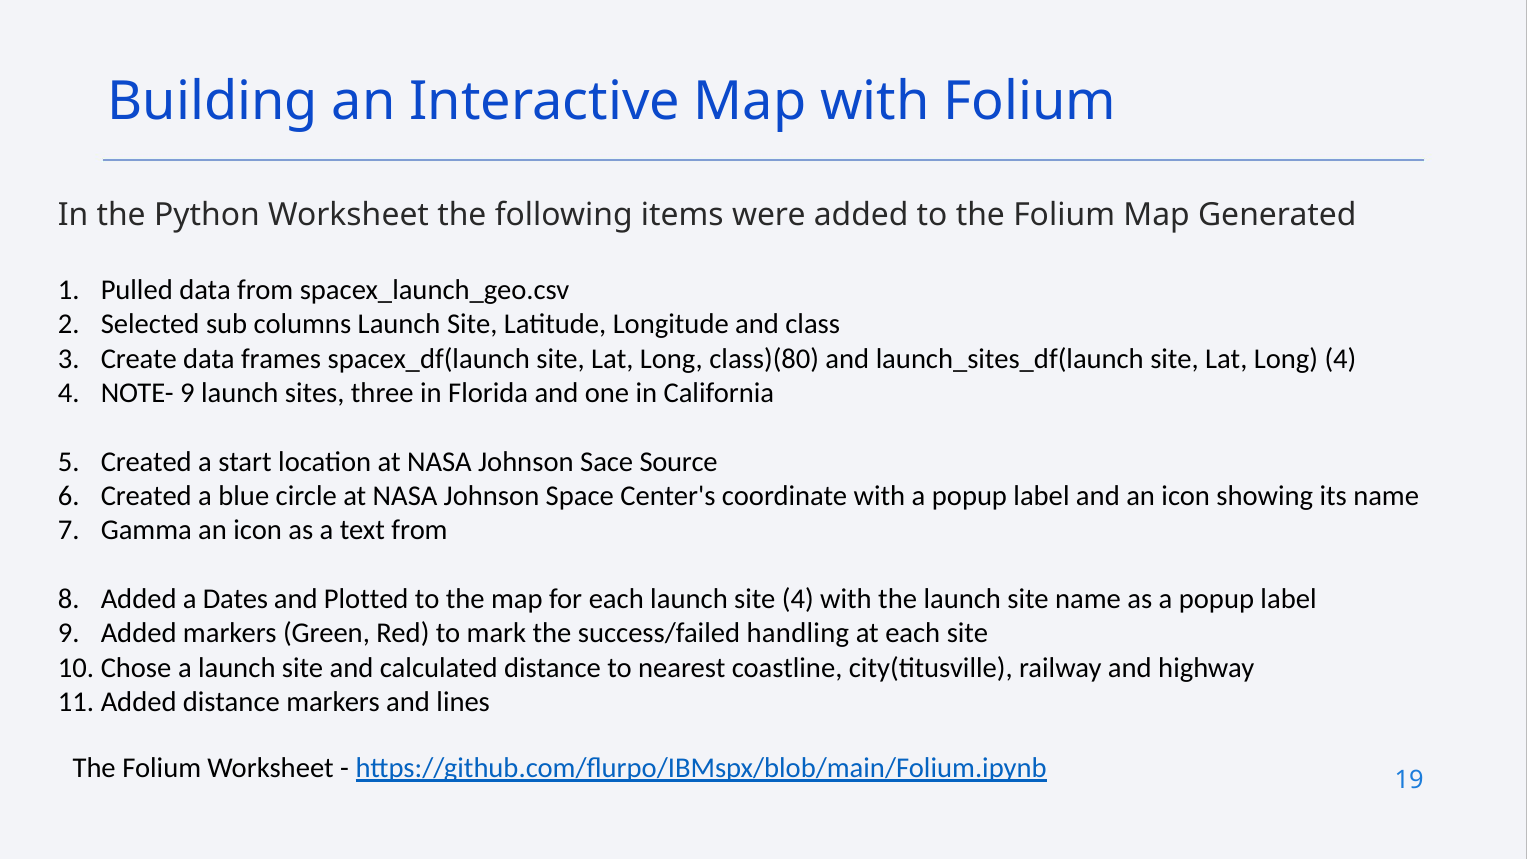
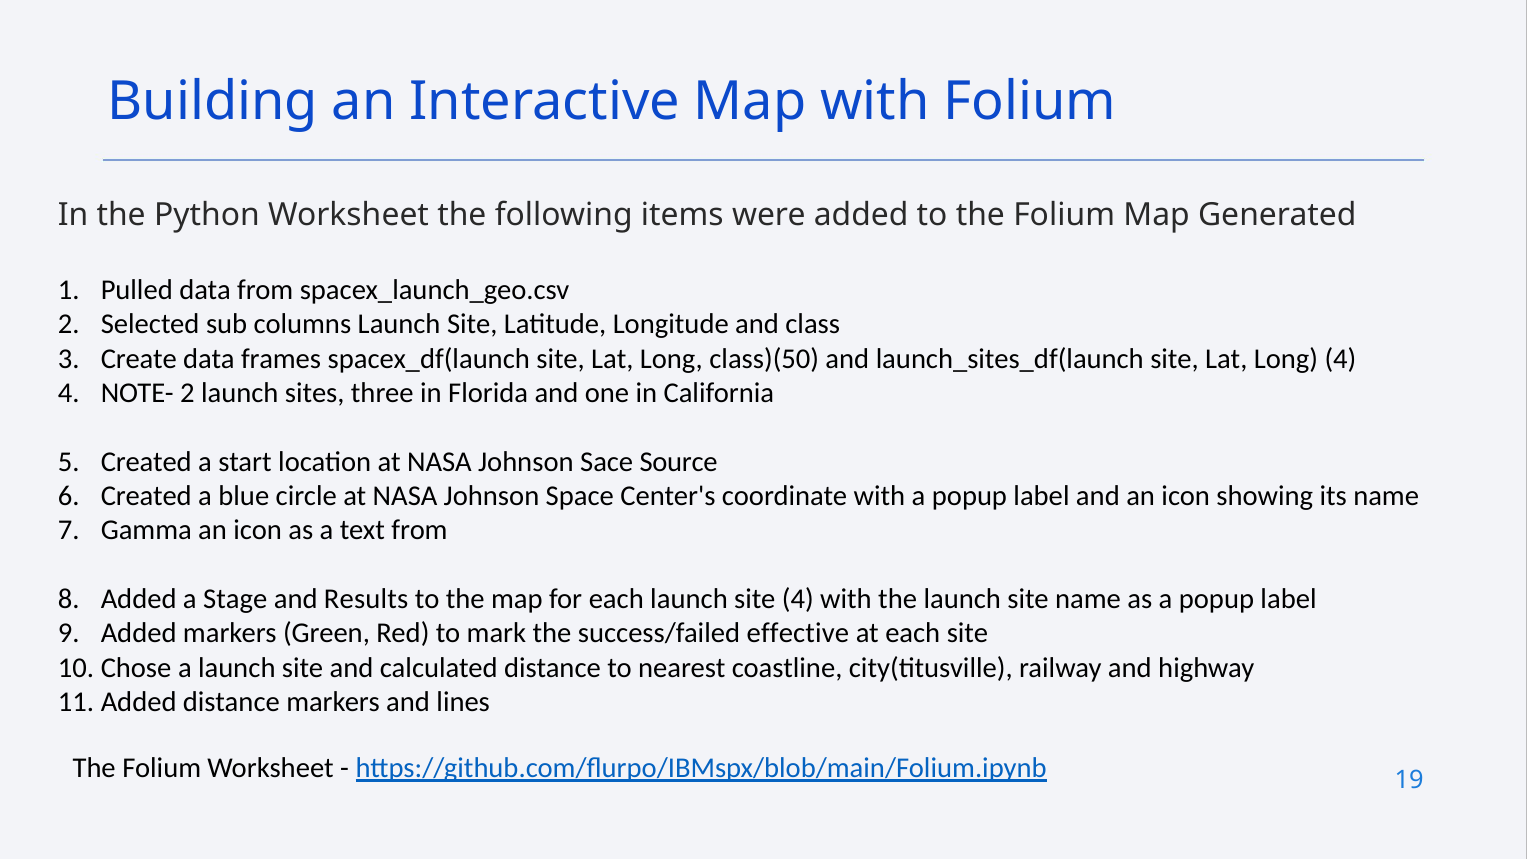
class)(80: class)(80 -> class)(50
NOTE- 9: 9 -> 2
Dates: Dates -> Stage
Plotted: Plotted -> Results
handling: handling -> effective
